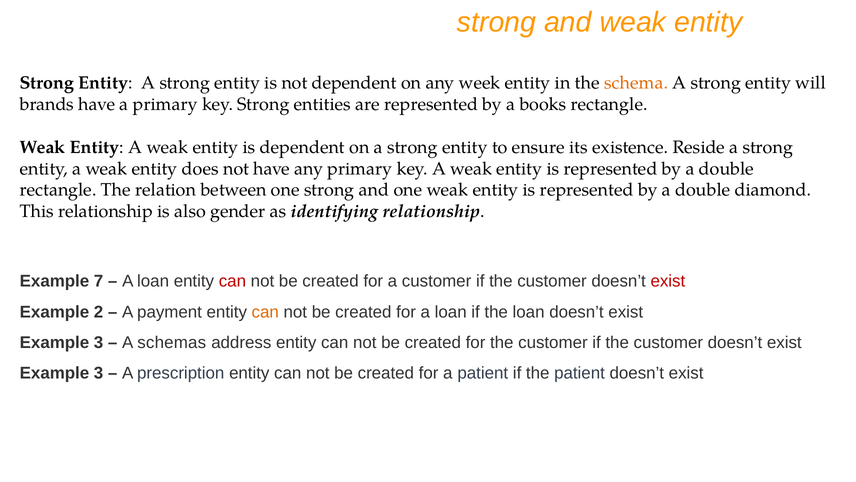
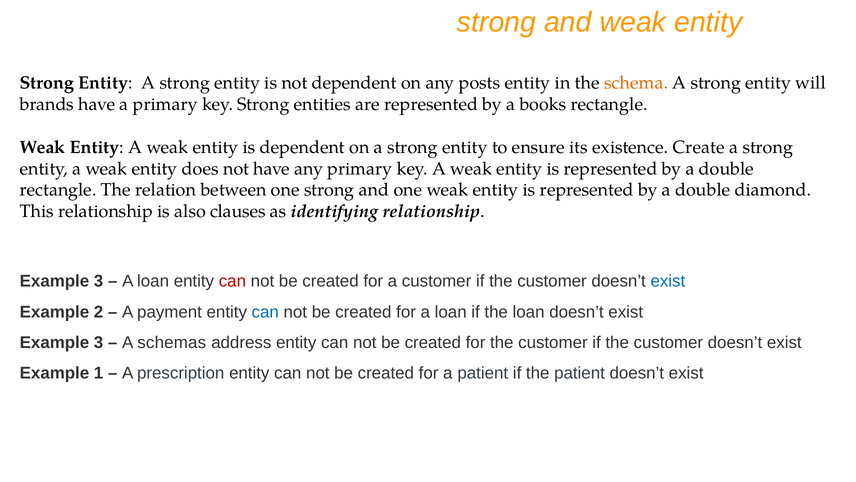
week: week -> posts
Reside: Reside -> Create
gender: gender -> clauses
7 at (99, 281): 7 -> 3
exist at (668, 281) colour: red -> blue
can at (265, 312) colour: orange -> blue
3 at (99, 373): 3 -> 1
